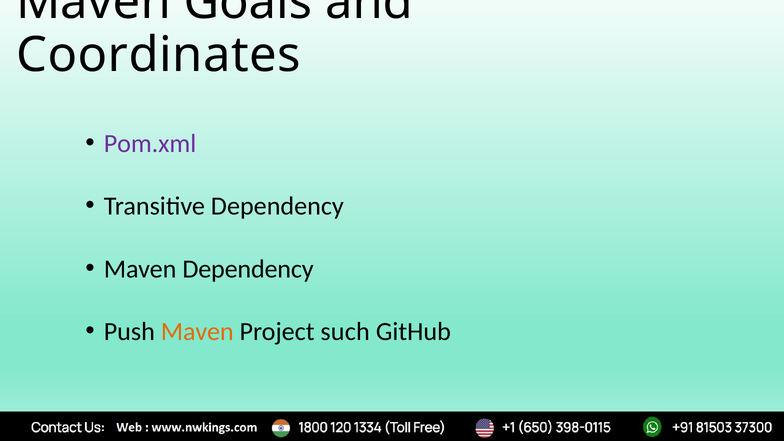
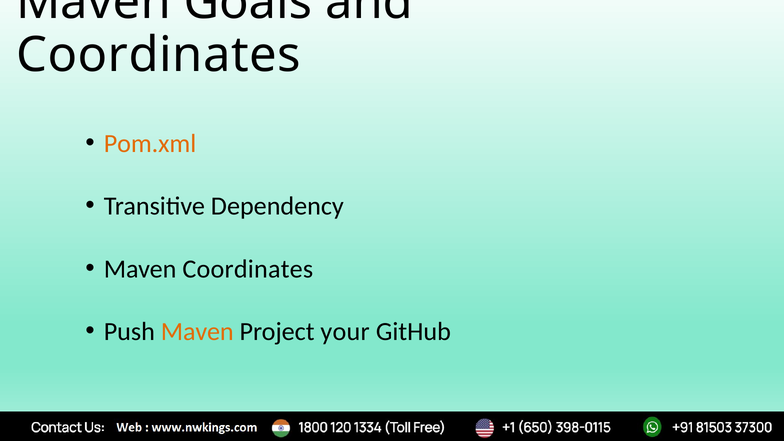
Pom.xml colour: purple -> orange
Maven Dependency: Dependency -> Coordinates
such: such -> your
